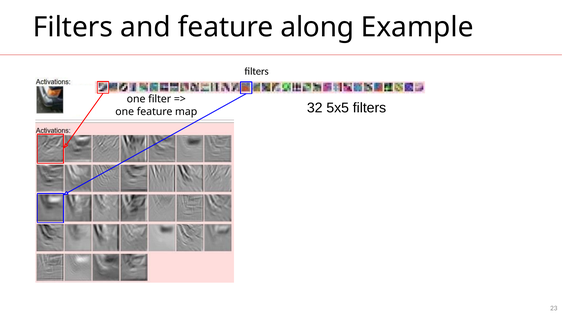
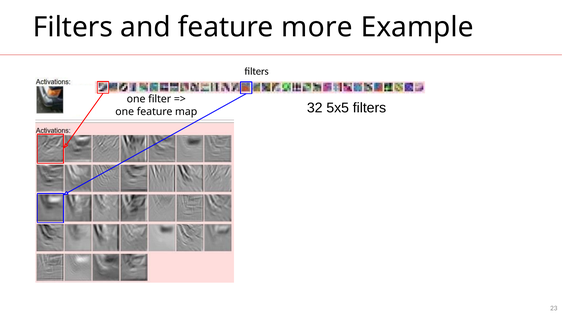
along: along -> more
